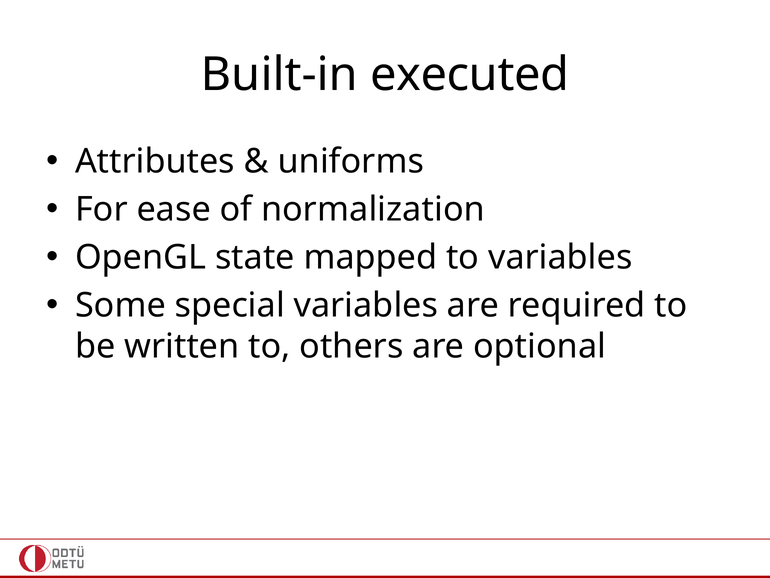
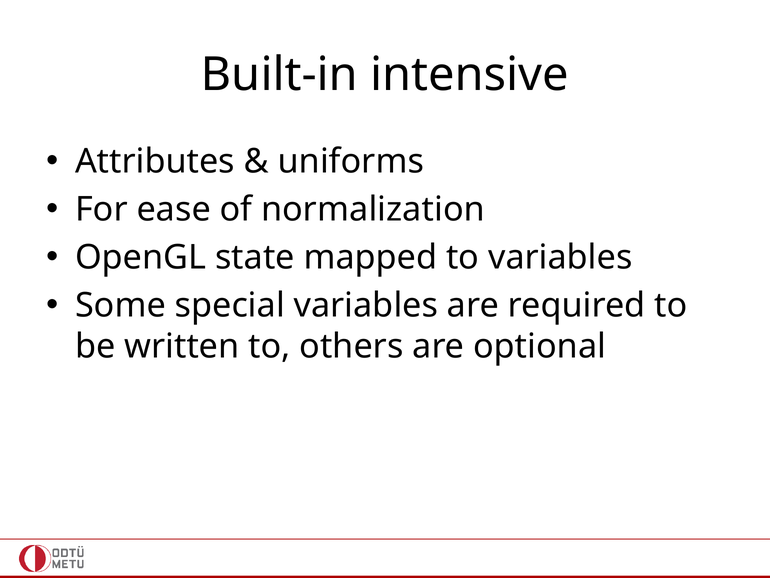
executed: executed -> intensive
